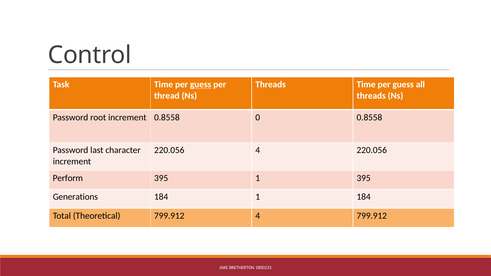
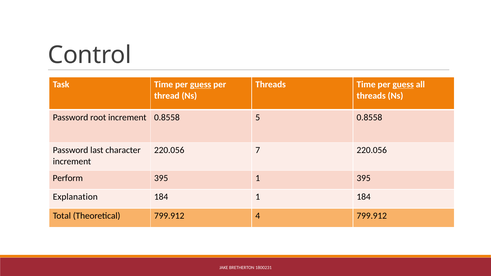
guess at (403, 85) underline: none -> present
0: 0 -> 5
220.056 4: 4 -> 7
Generations: Generations -> Explanation
